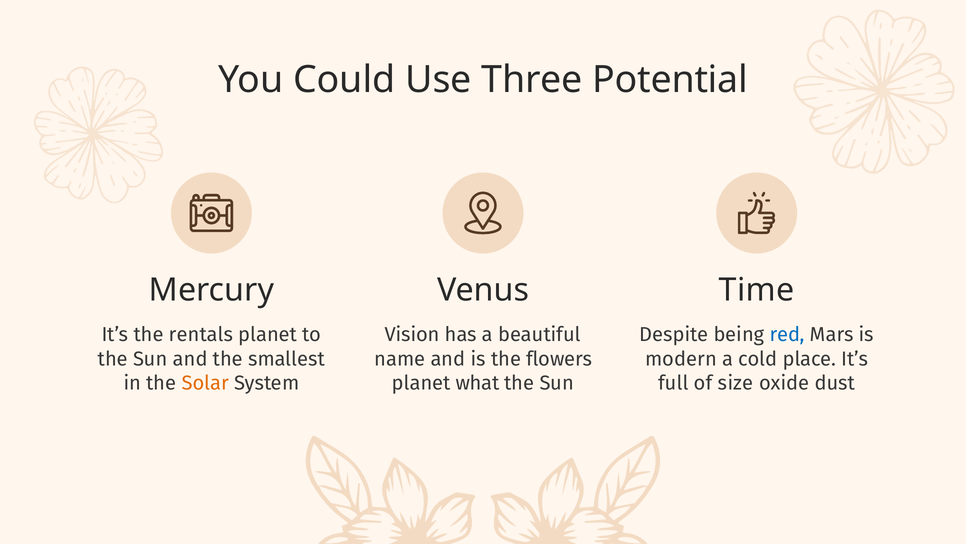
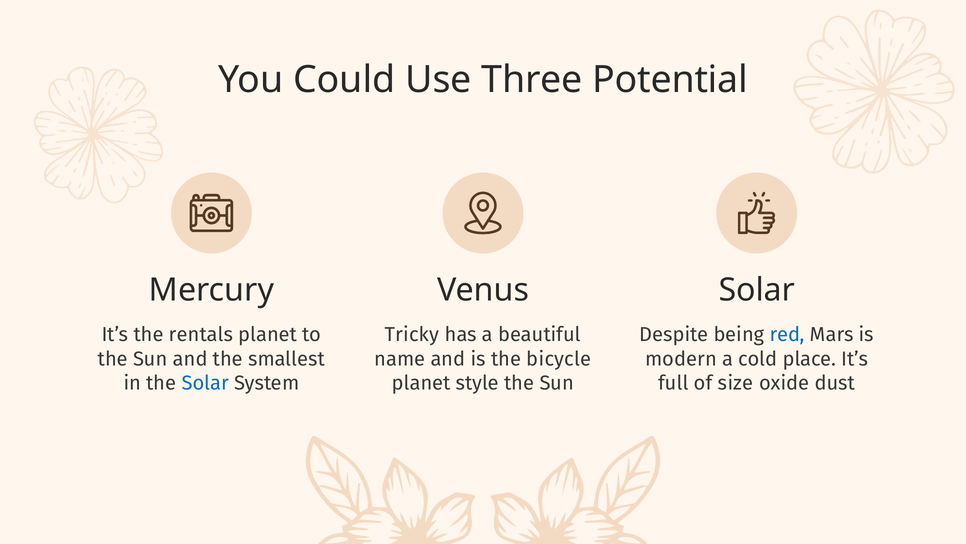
Time at (757, 290): Time -> Solar
Vision: Vision -> Tricky
flowers: flowers -> bicycle
Solar at (205, 383) colour: orange -> blue
what: what -> style
